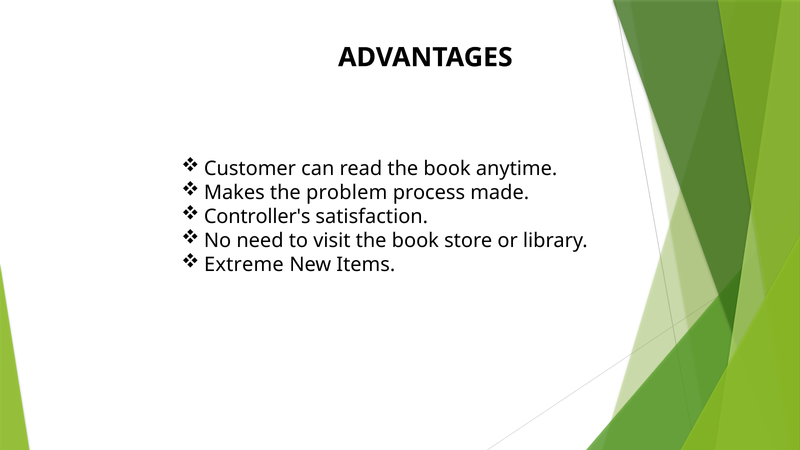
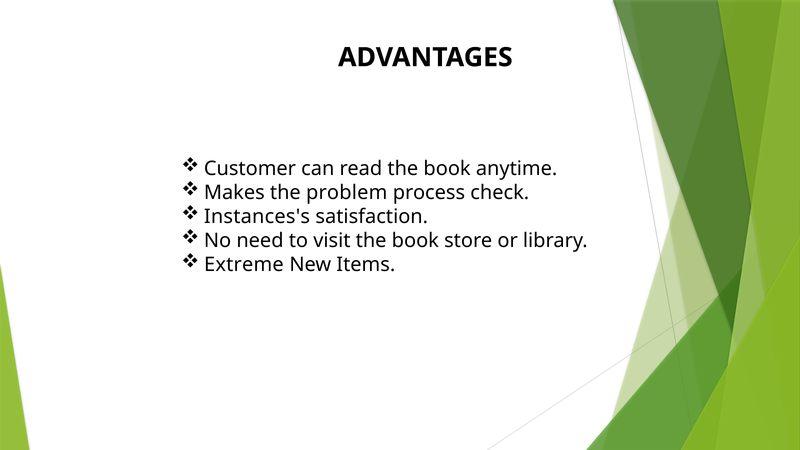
made: made -> check
Controller's: Controller's -> Instances's
